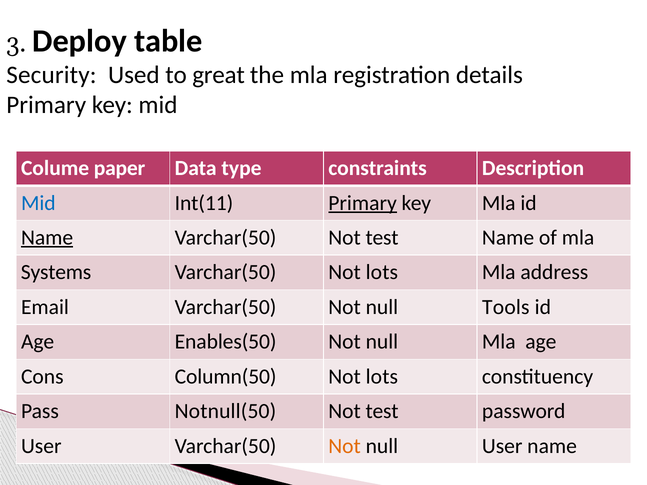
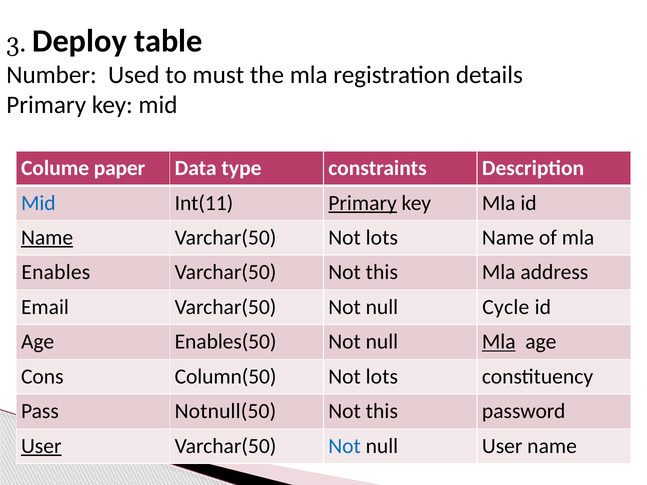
Security: Security -> Number
great: great -> must
Varchar(50 Not test: test -> lots
Systems: Systems -> Enables
Varchar(50 Not lots: lots -> this
Tools: Tools -> Cycle
Mla at (499, 342) underline: none -> present
test at (382, 411): test -> this
User at (41, 446) underline: none -> present
Not at (345, 446) colour: orange -> blue
